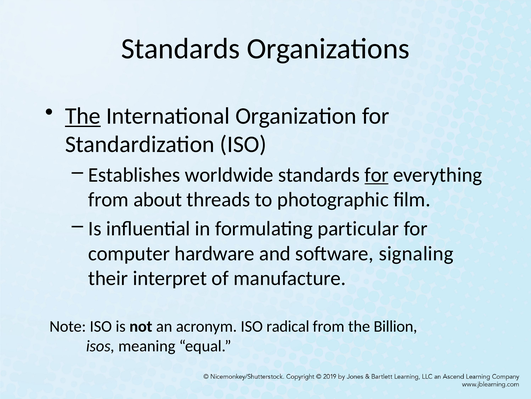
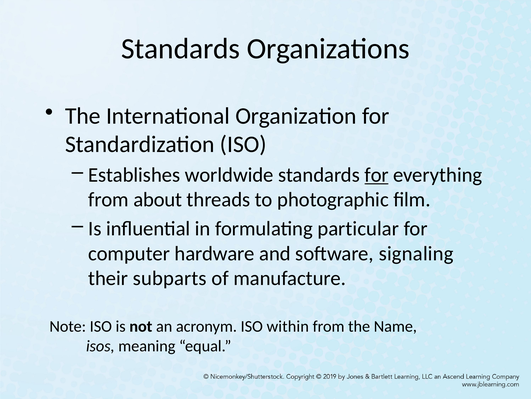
The at (83, 116) underline: present -> none
interpret: interpret -> subparts
radical: radical -> within
Billion: Billion -> Name
